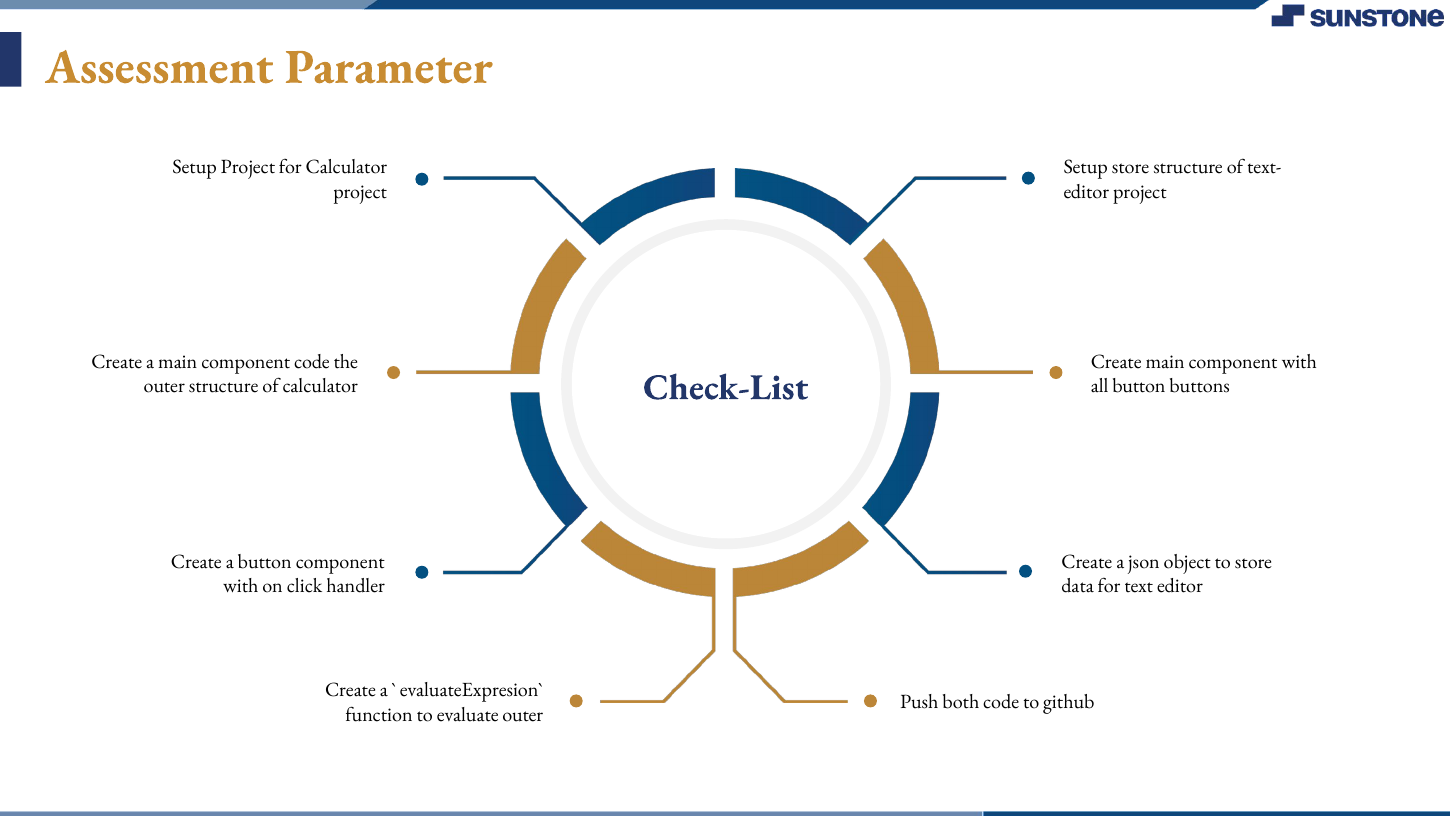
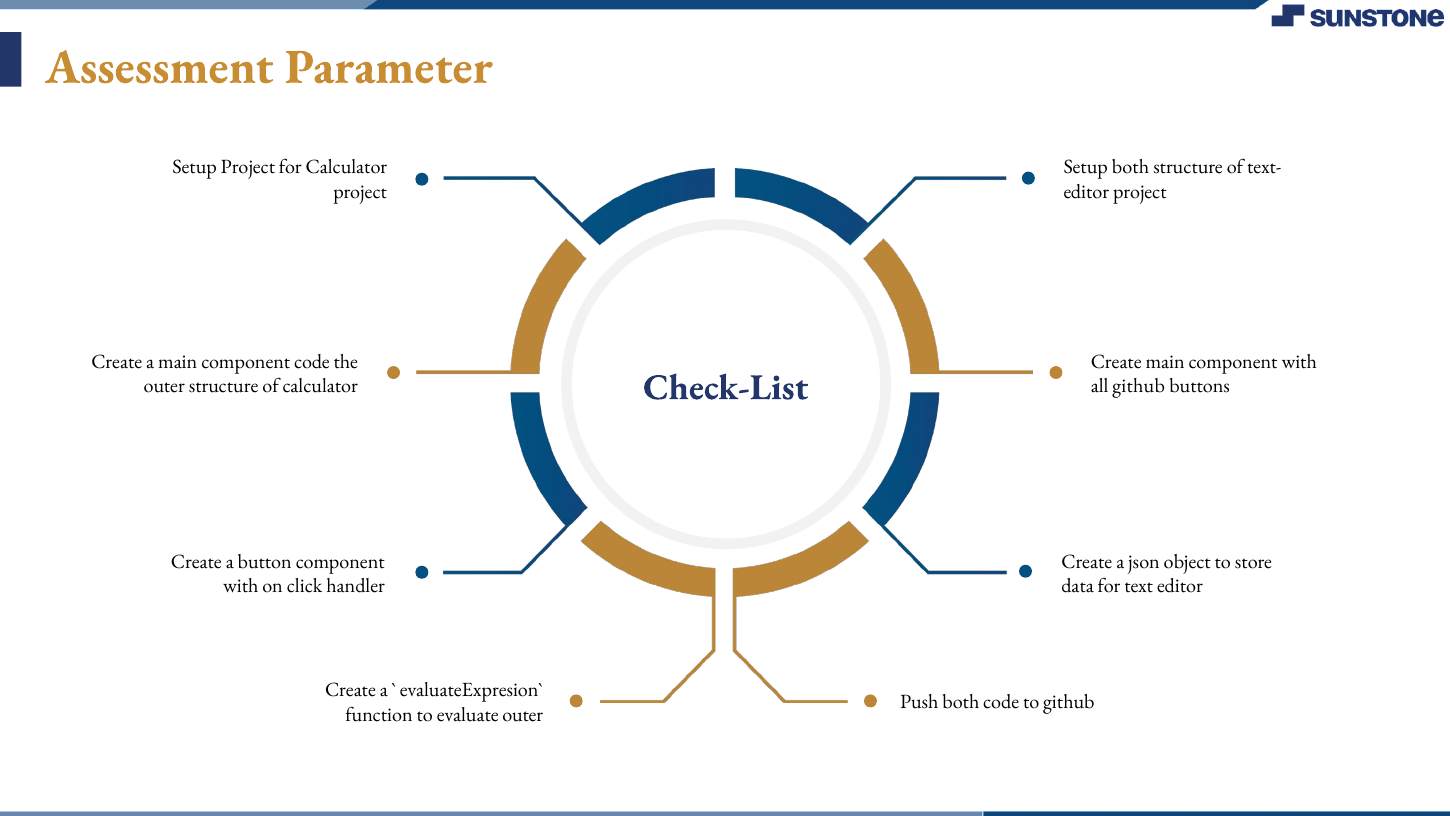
Setup store: store -> both
all button: button -> github
